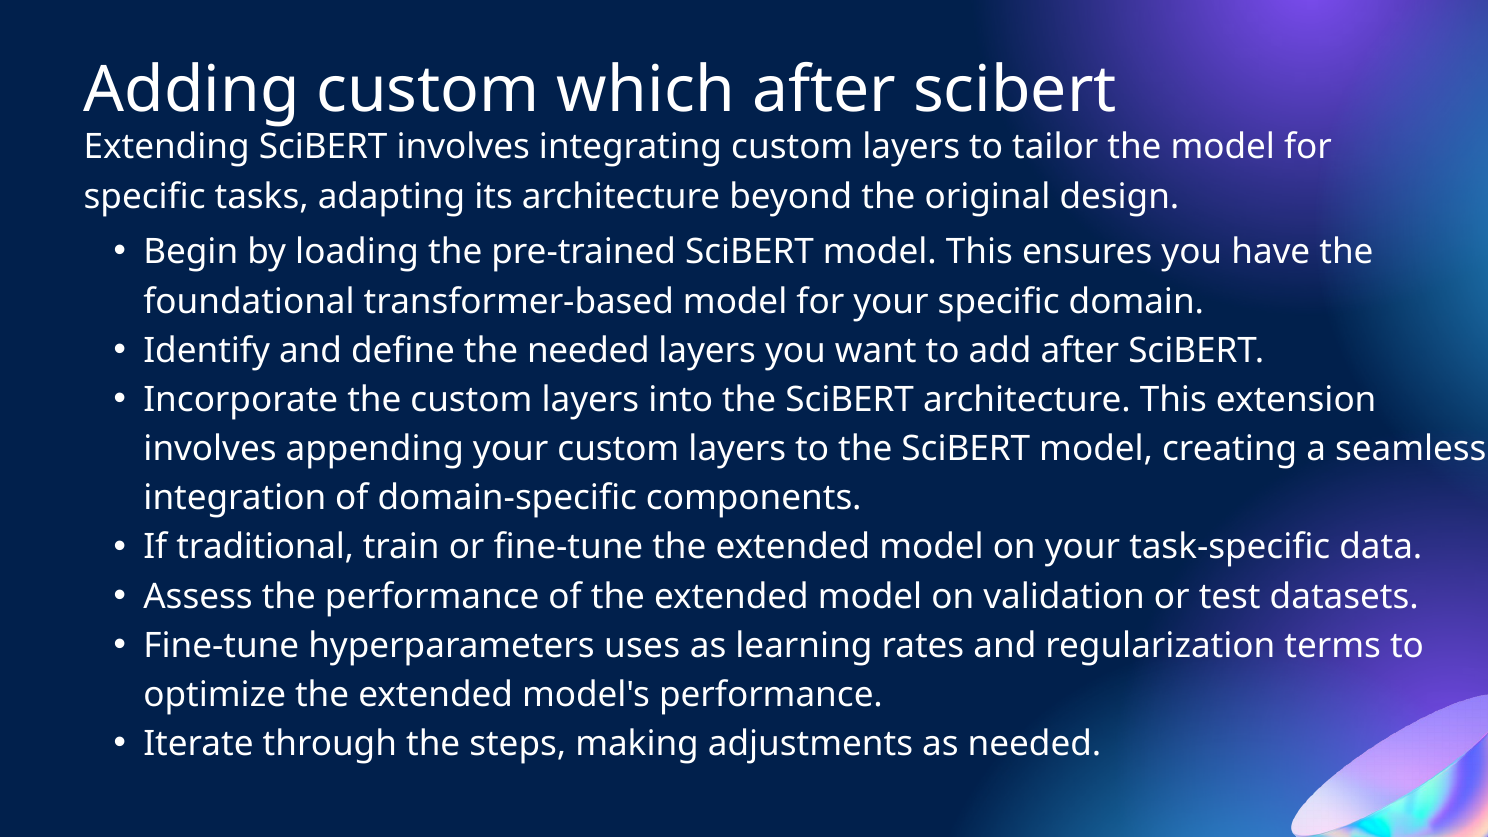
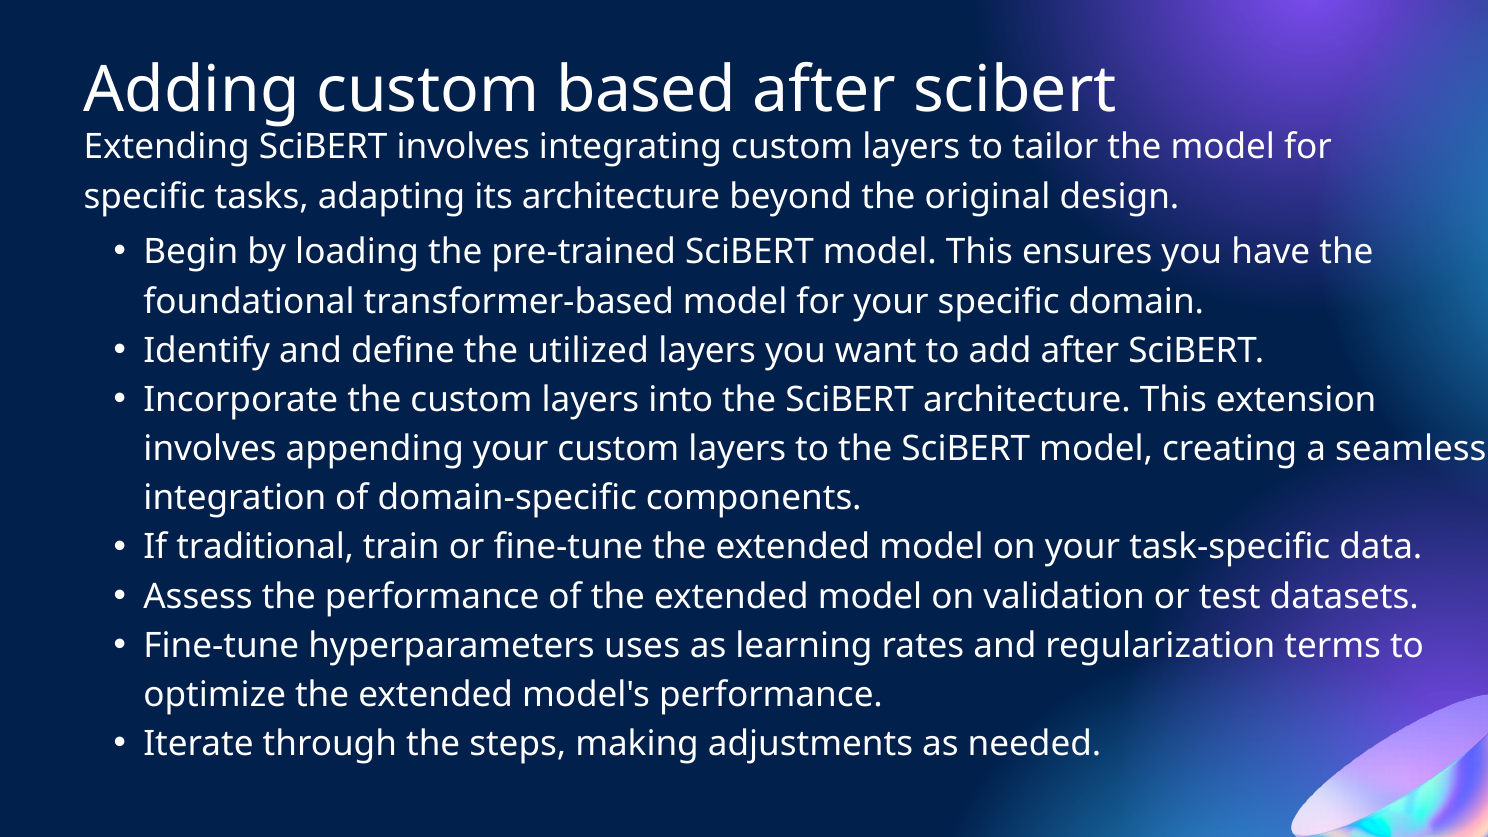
which: which -> based
the needed: needed -> utilized
